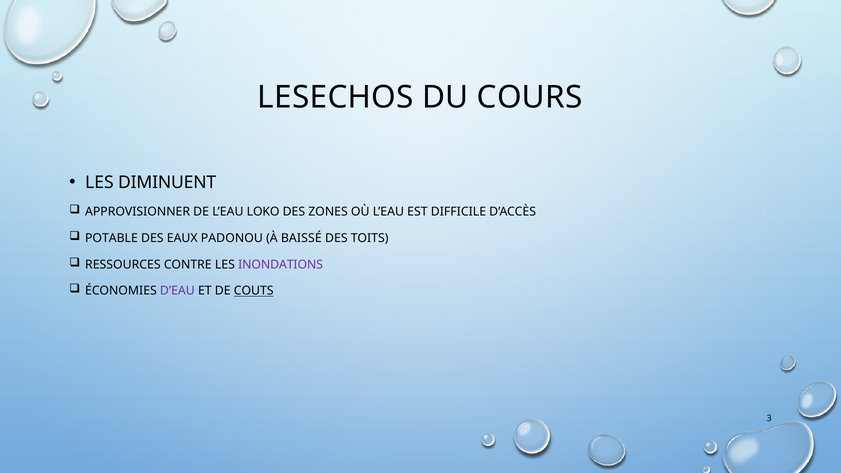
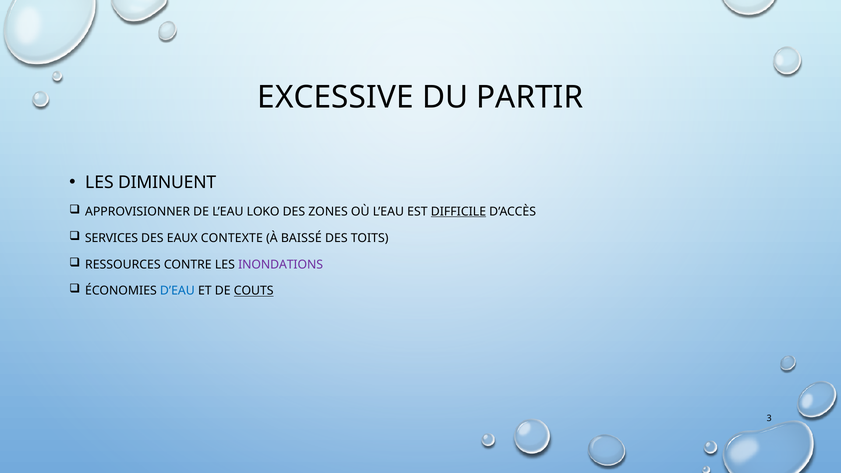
LESECHOS: LESECHOS -> EXCESSIVE
COURS: COURS -> PARTIR
DIFFICILE underline: none -> present
POTABLE: POTABLE -> SERVICES
PADONOU: PADONOU -> CONTEXTE
D’EAU colour: purple -> blue
